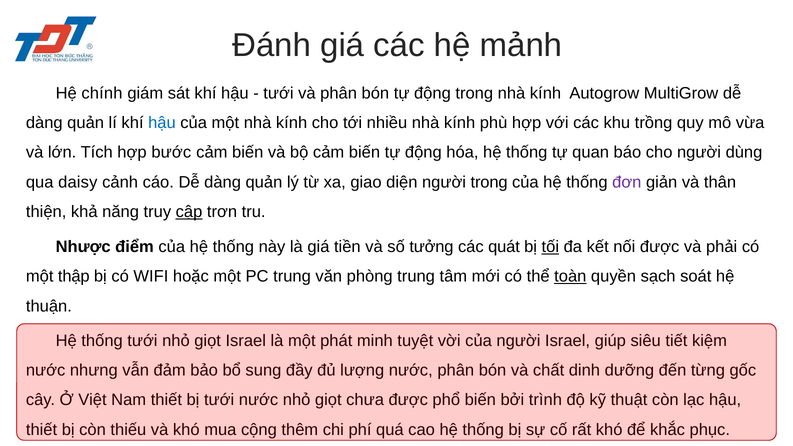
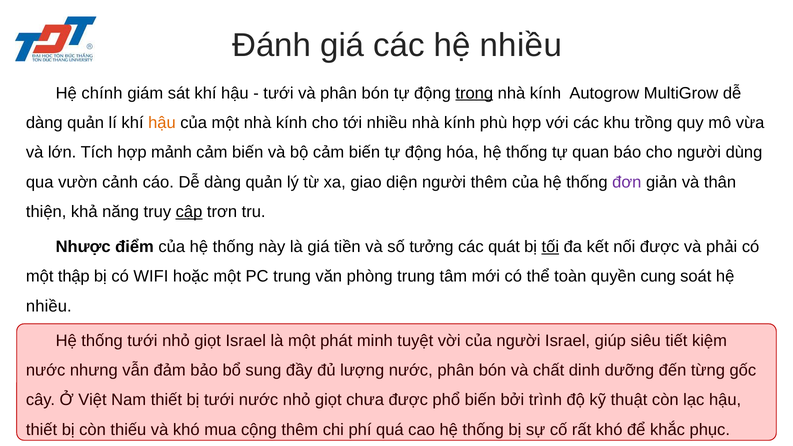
các hệ mảnh: mảnh -> nhiều
trong at (474, 93) underline: none -> present
hậu at (162, 123) colour: blue -> orange
bước: bước -> mảnh
daisy: daisy -> vườn
người trong: trong -> thêm
toàn underline: present -> none
sạch: sạch -> cung
thuận at (49, 306): thuận -> nhiều
